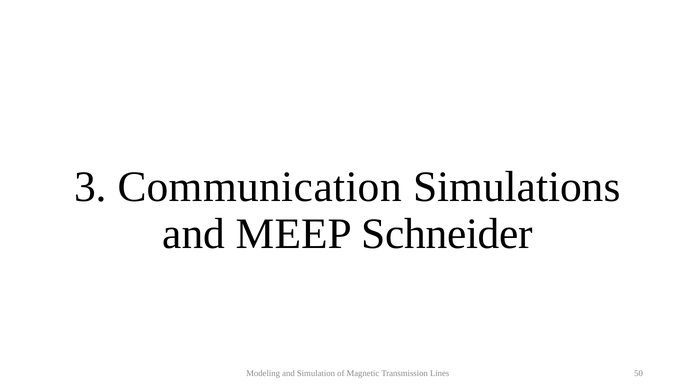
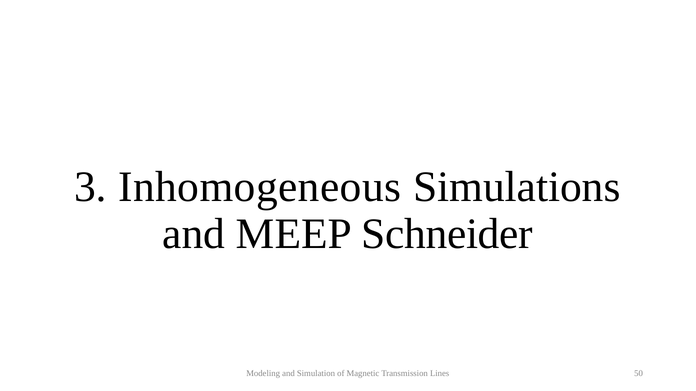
Communication: Communication -> Inhomogeneous
